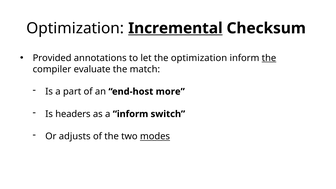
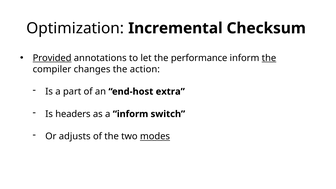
Incremental underline: present -> none
Provided underline: none -> present
the optimization: optimization -> performance
evaluate: evaluate -> changes
match: match -> action
more: more -> extra
